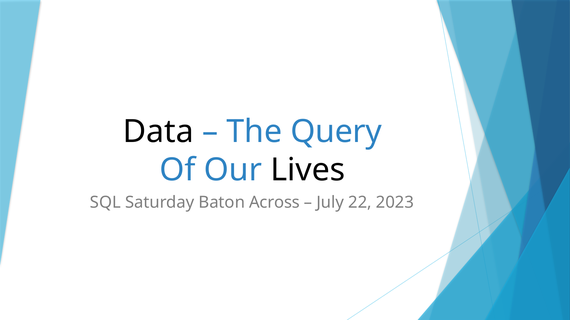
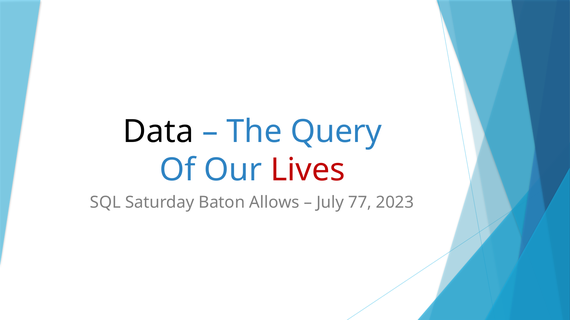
Lives colour: black -> red
Across: Across -> Allows
22: 22 -> 77
